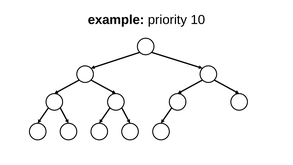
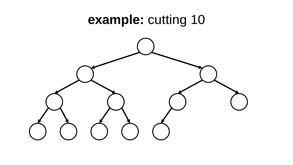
priority: priority -> cutting
